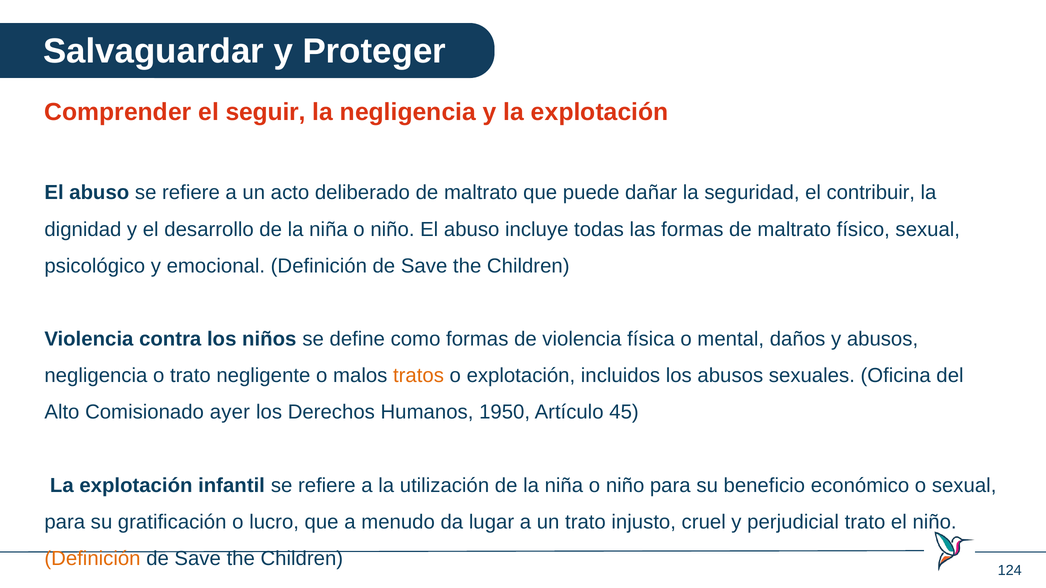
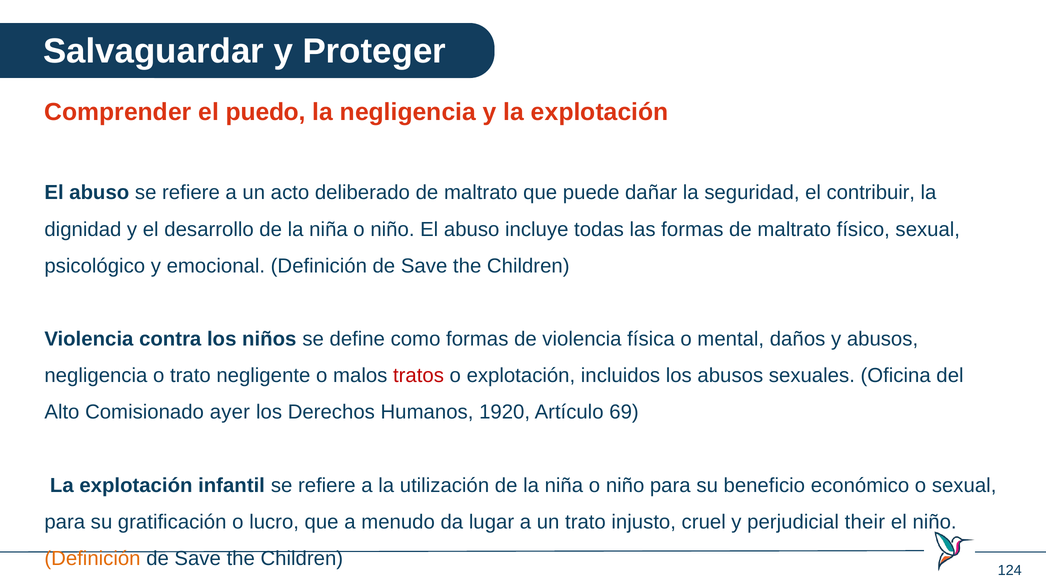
seguir: seguir -> puedo
tratos colour: orange -> red
1950: 1950 -> 1920
45: 45 -> 69
perjudicial trato: trato -> their
